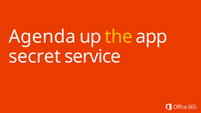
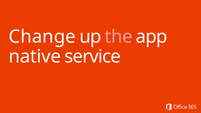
Agenda: Agenda -> Change
the colour: yellow -> pink
secret: secret -> native
